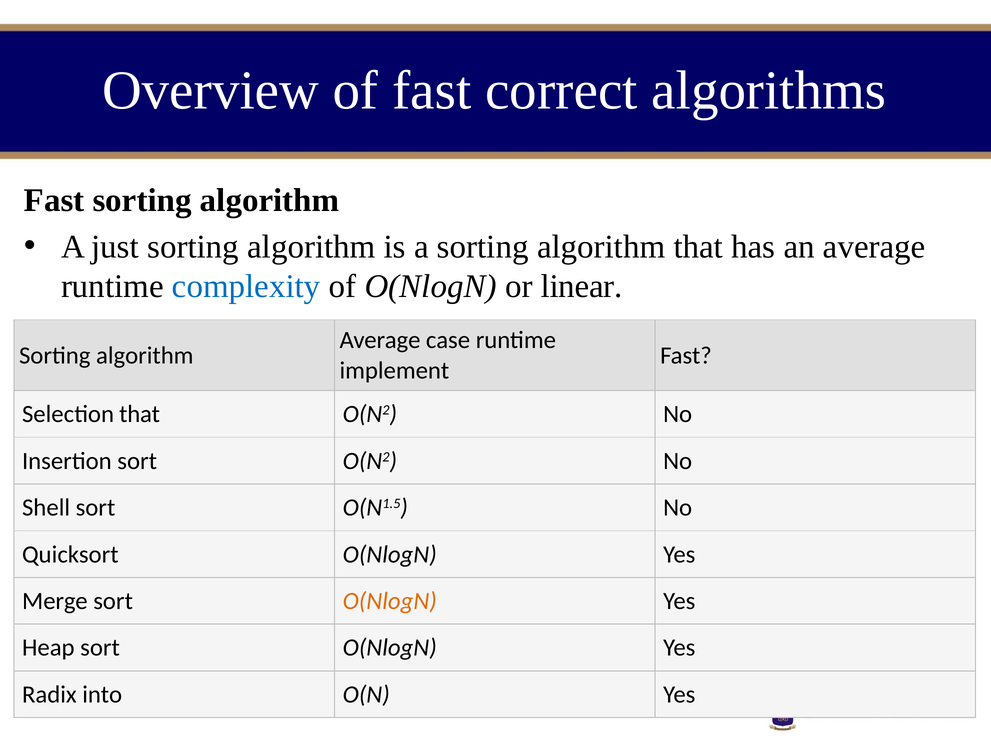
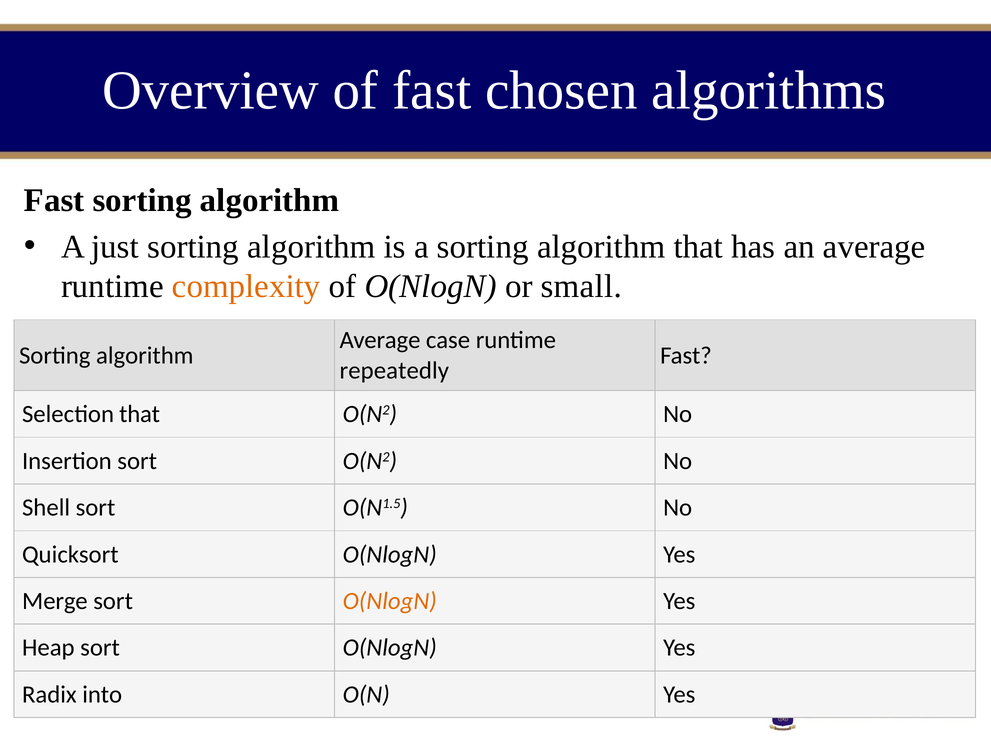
correct: correct -> chosen
complexity colour: blue -> orange
linear: linear -> small
implement: implement -> repeatedly
